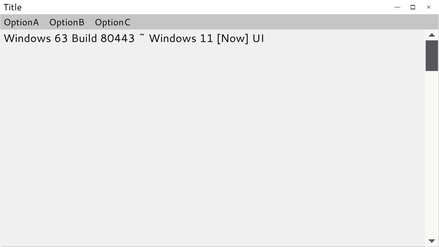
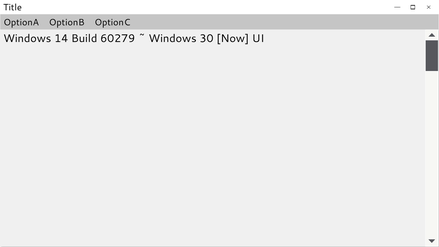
63: 63 -> 14
80443: 80443 -> 60279
11: 11 -> 30
